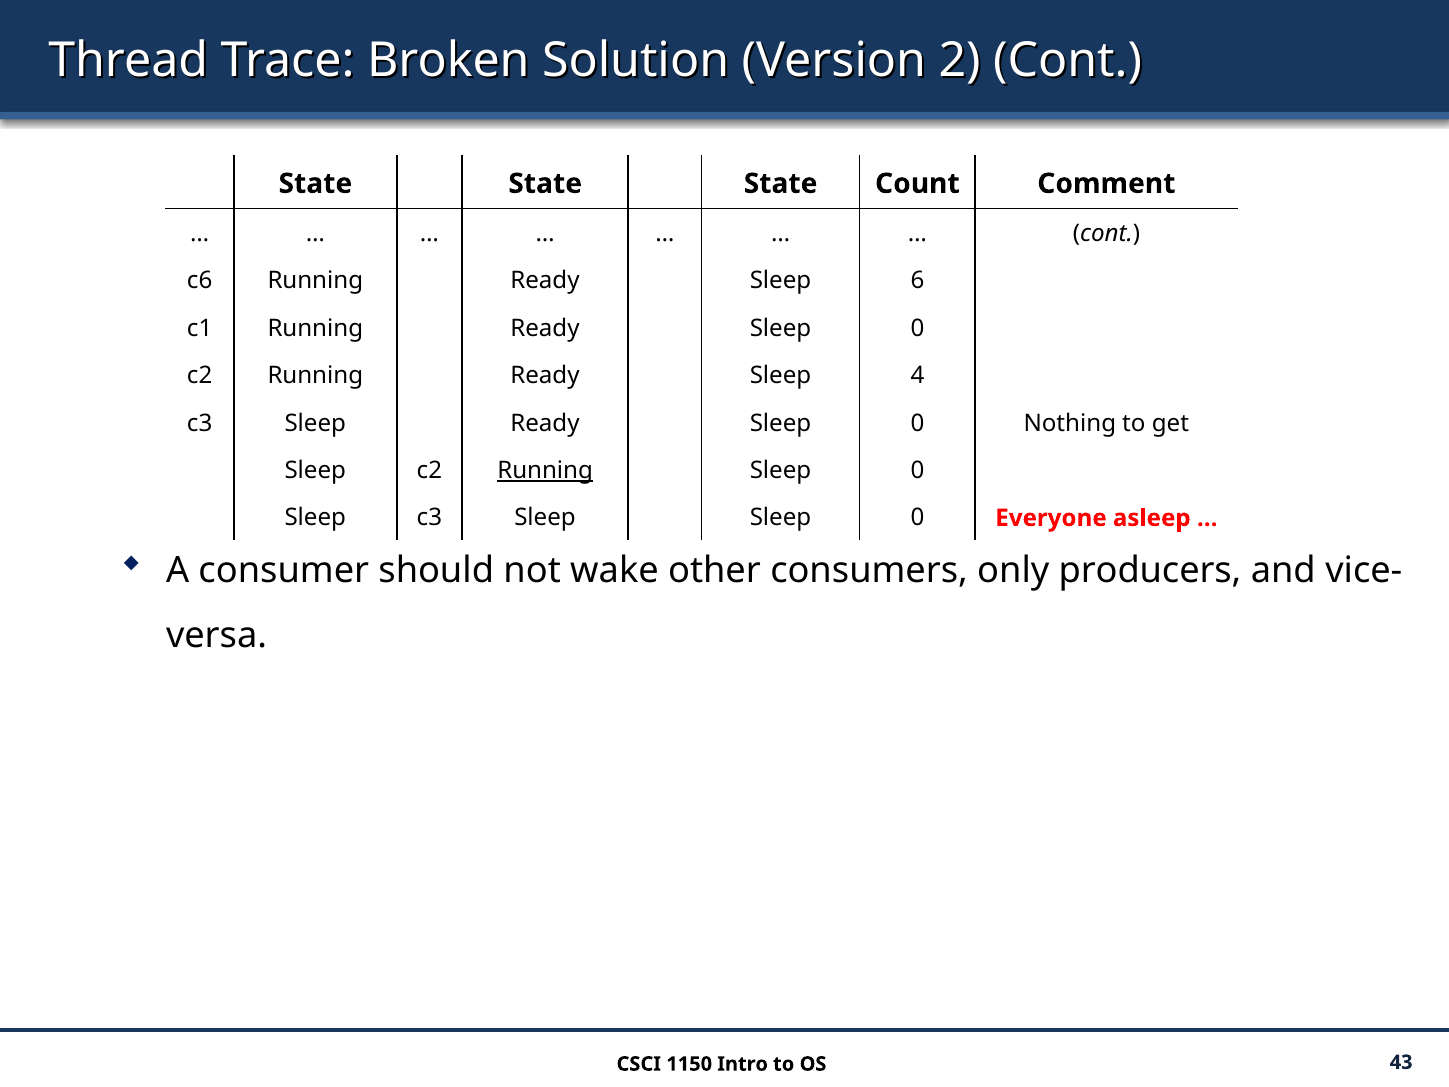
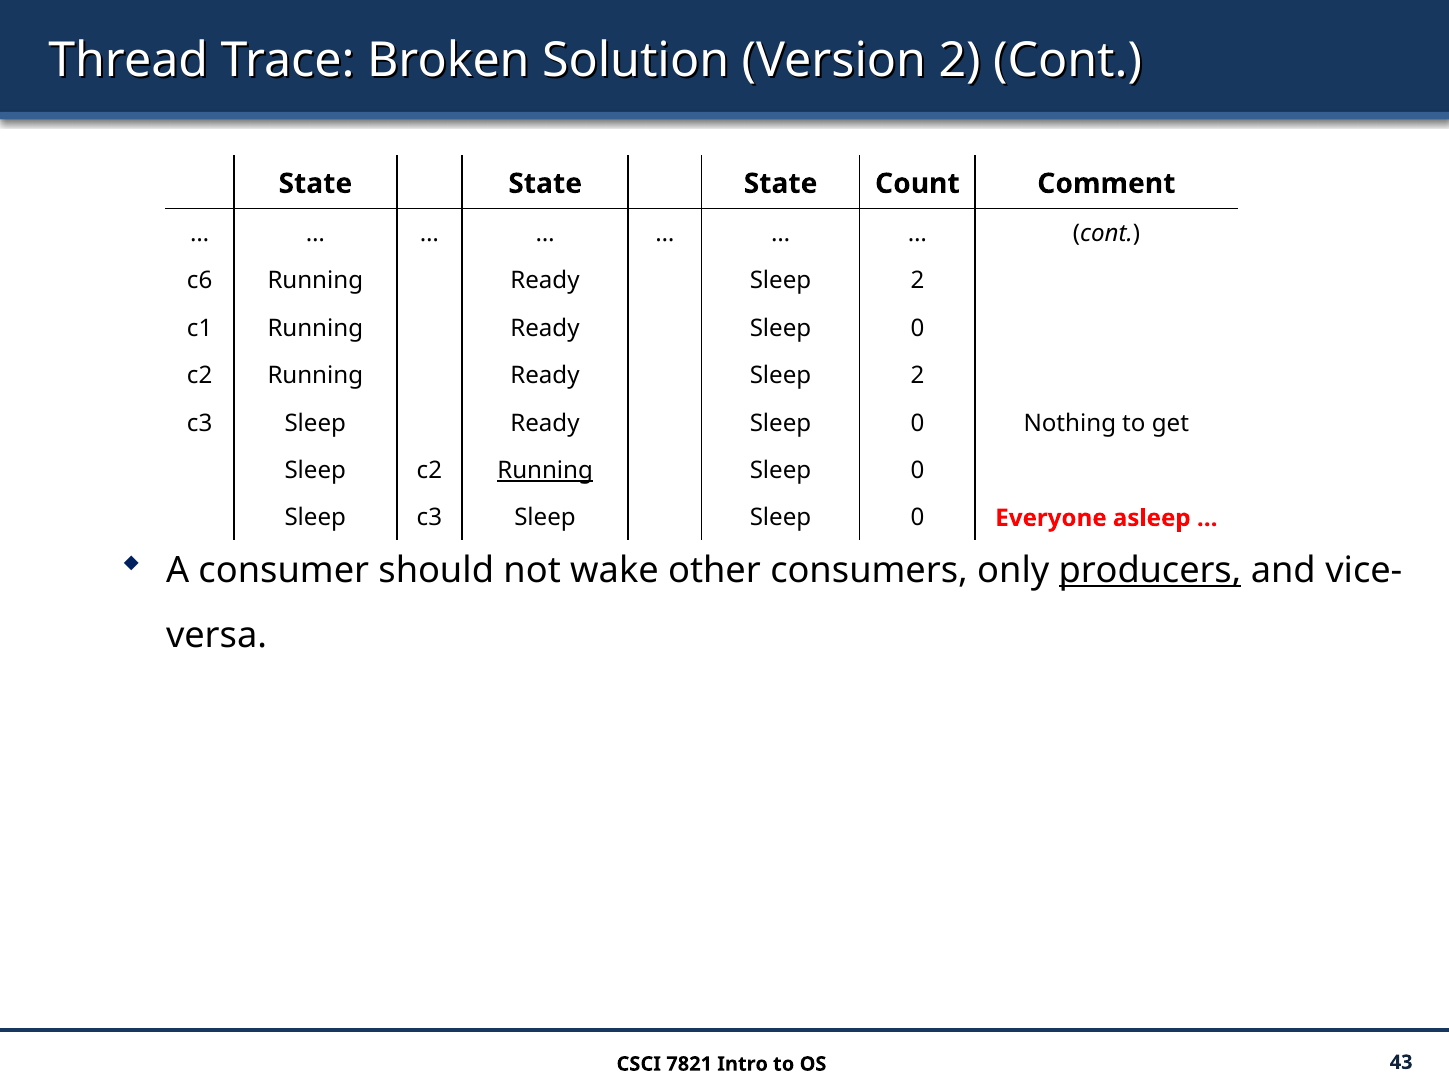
6 at (917, 281): 6 -> 2
4 at (917, 376): 4 -> 2
producers underline: none -> present
1150: 1150 -> 7821
